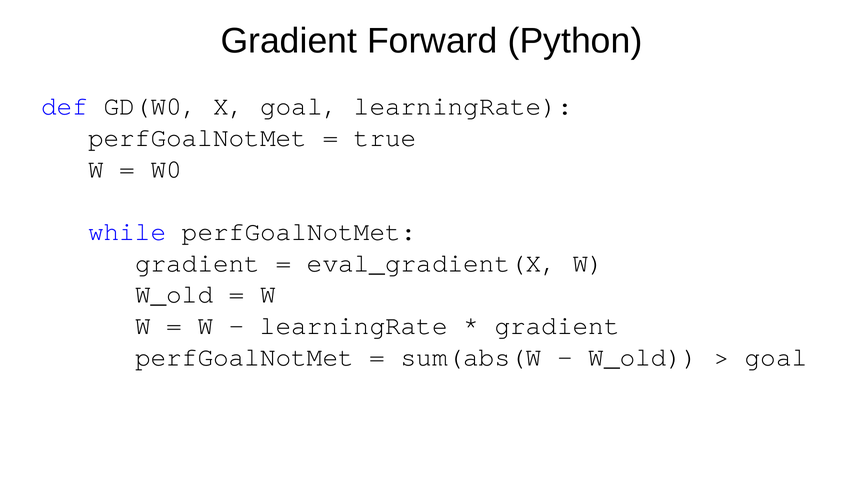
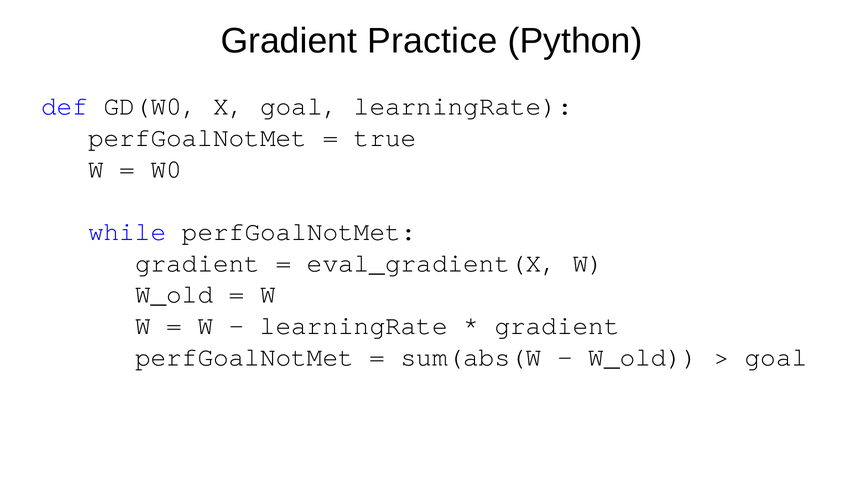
Forward: Forward -> Practice
